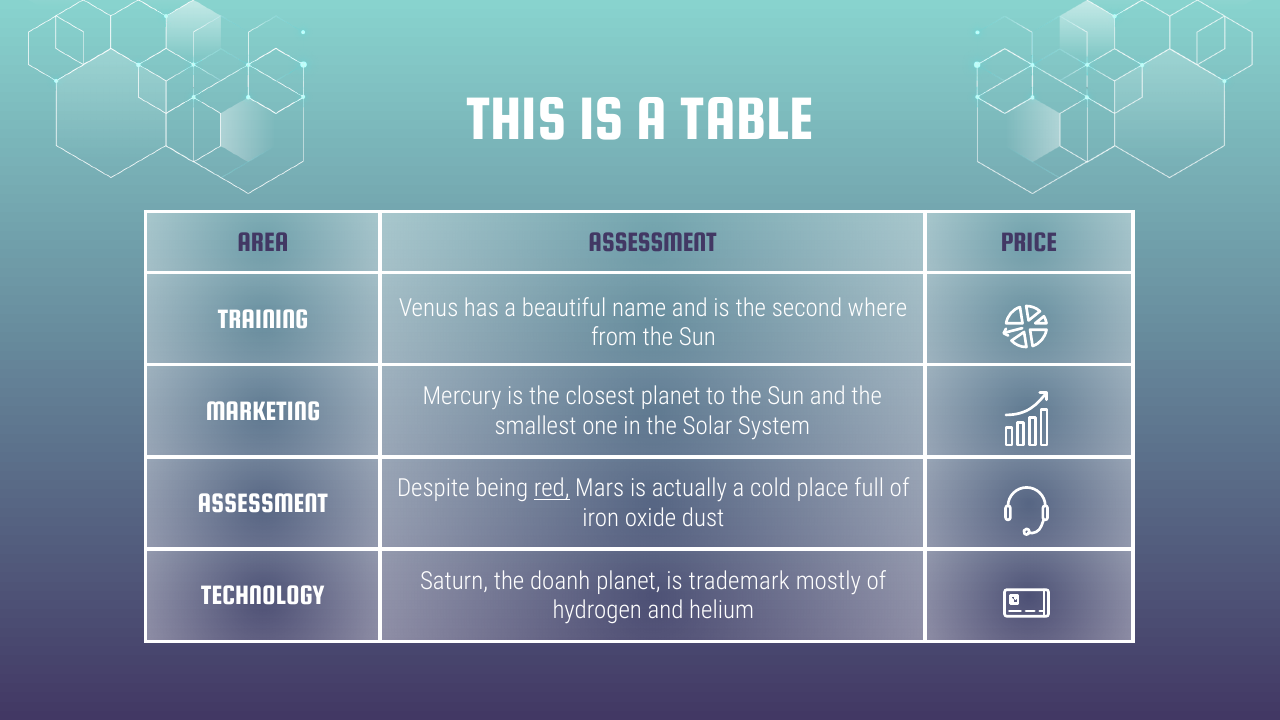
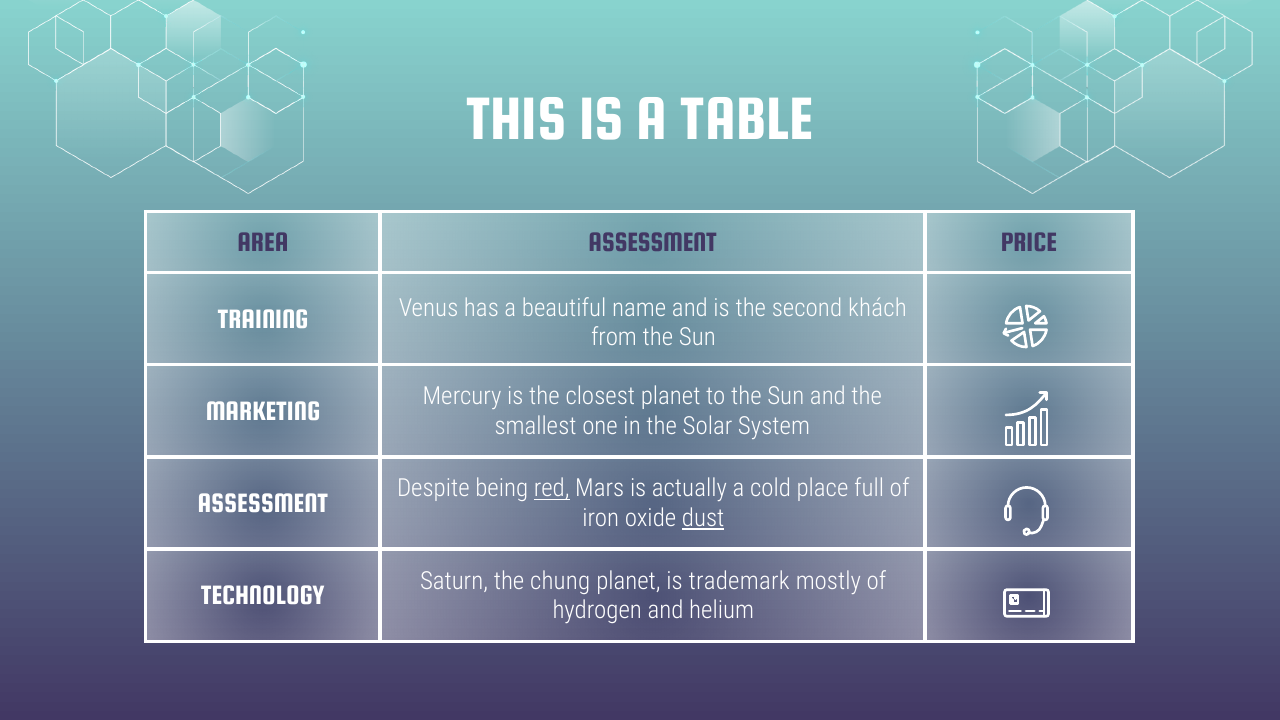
where: where -> khách
dust underline: none -> present
doanh: doanh -> chung
